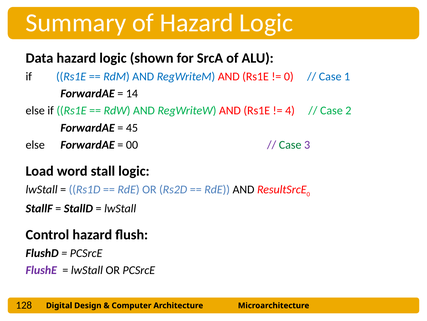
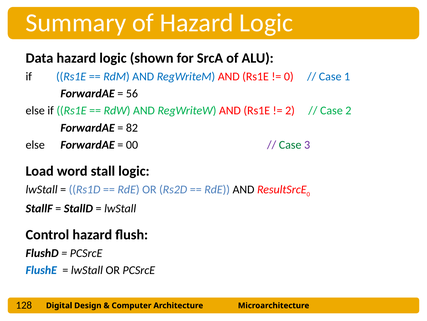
14: 14 -> 56
4 at (290, 110): 4 -> 2
45: 45 -> 82
FlushE colour: purple -> blue
